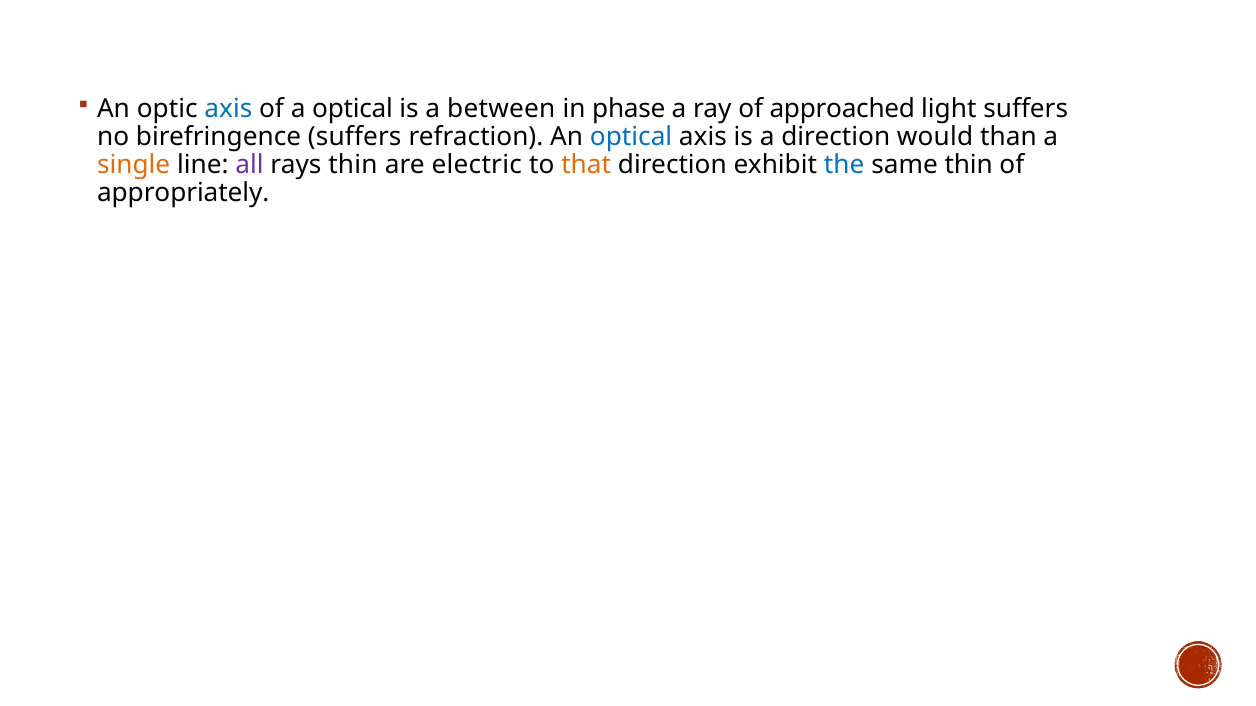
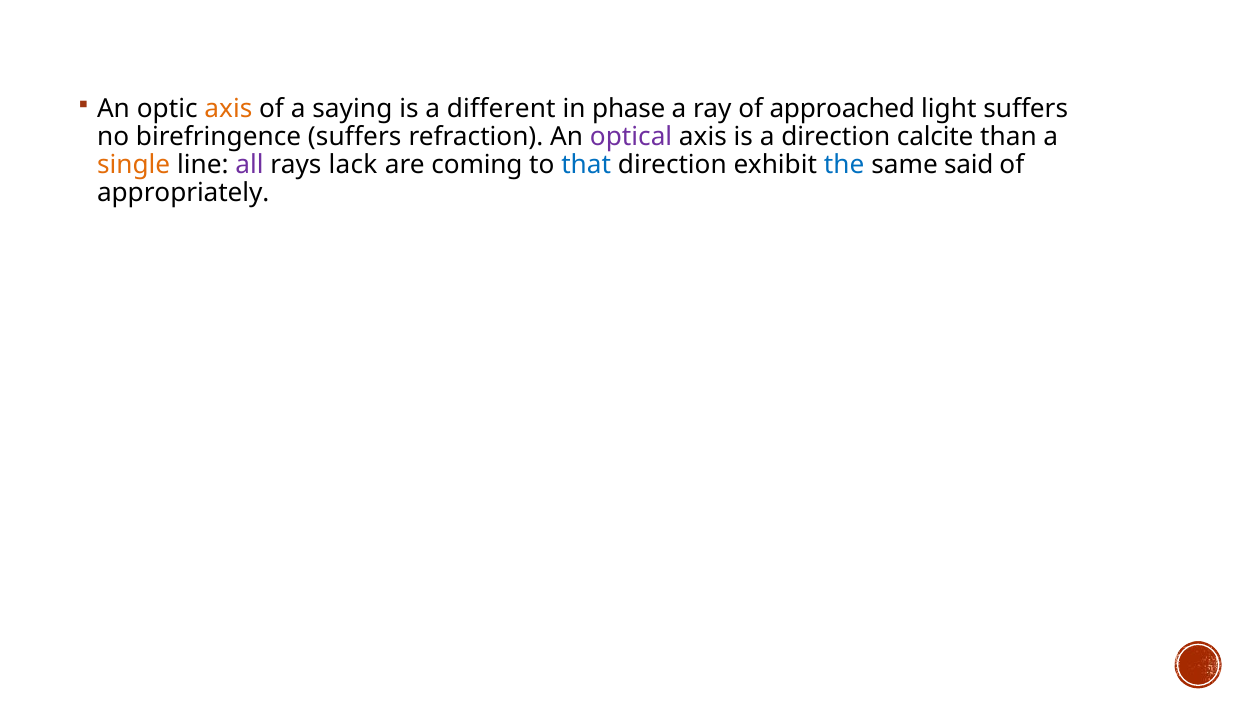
axis at (228, 109) colour: blue -> orange
a optical: optical -> saying
between: between -> different
optical at (631, 137) colour: blue -> purple
would: would -> calcite
rays thin: thin -> lack
electric: electric -> coming
that colour: orange -> blue
same thin: thin -> said
